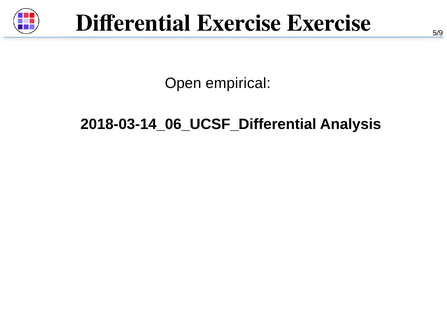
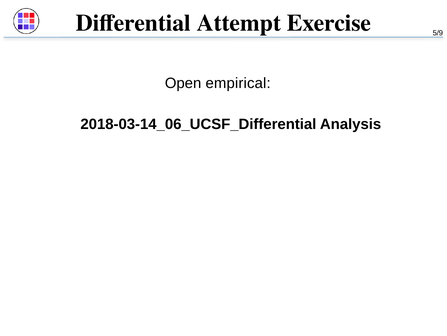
Differential Exercise: Exercise -> Attempt
